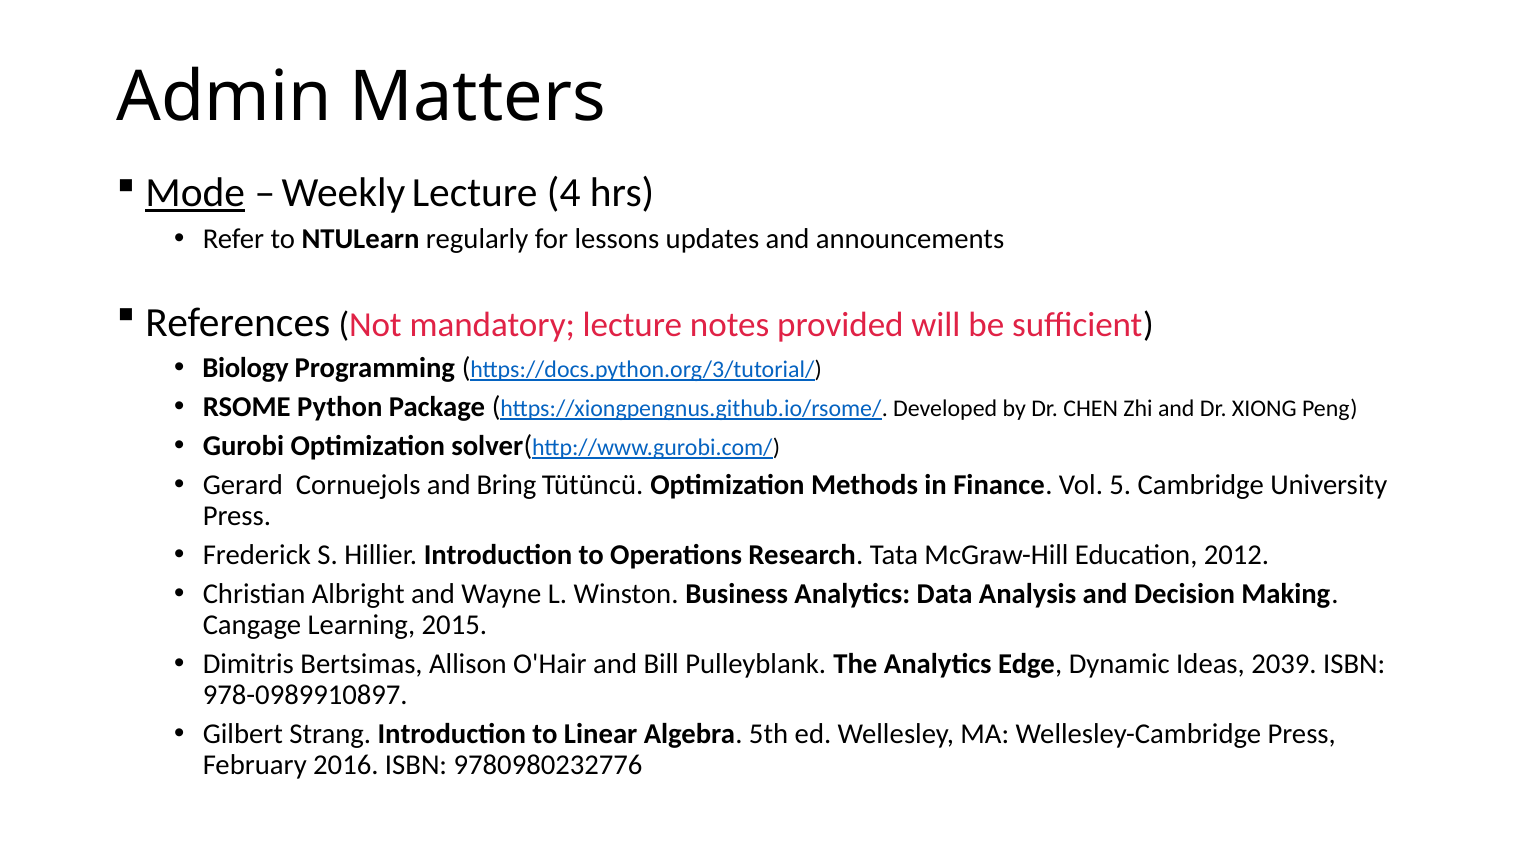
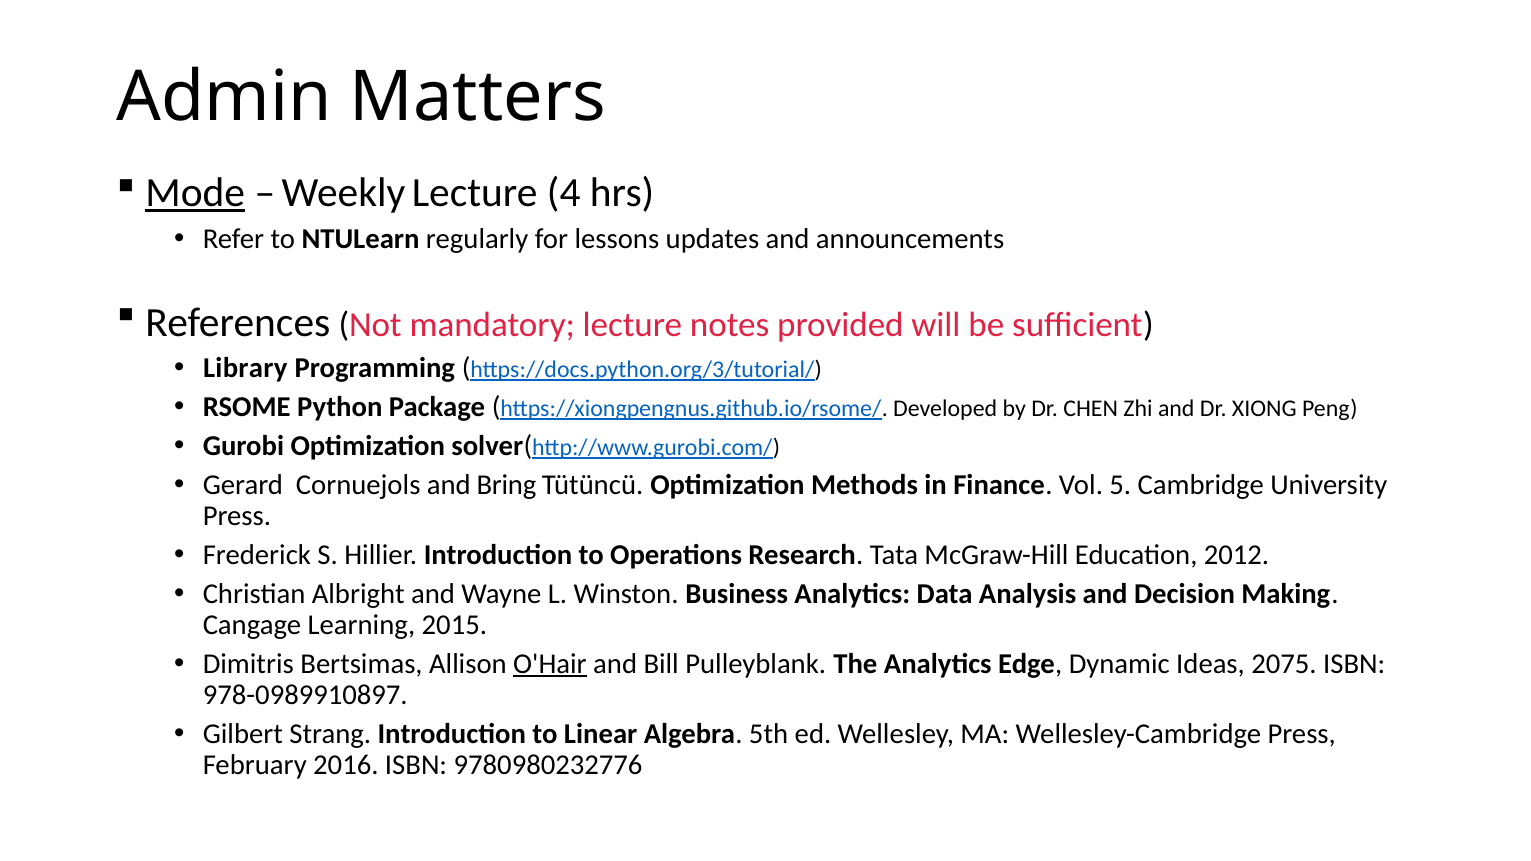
Biology: Biology -> Library
O'Hair underline: none -> present
2039: 2039 -> 2075
